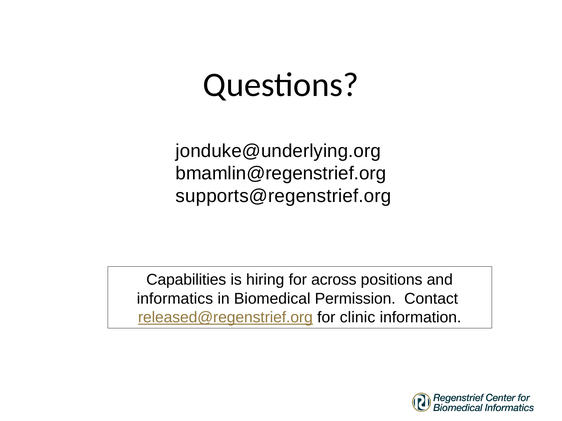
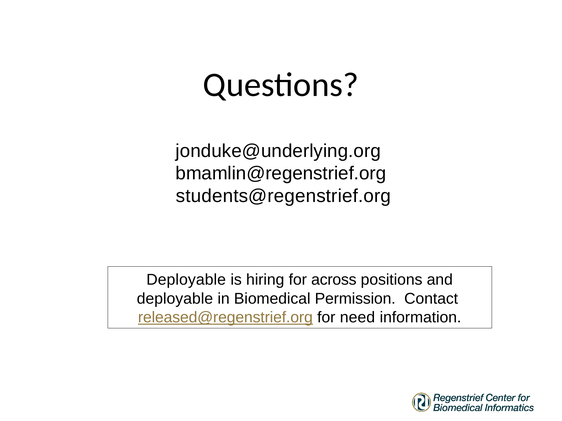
supports@regenstrief.org: supports@regenstrief.org -> students@regenstrief.org
Capabilities at (186, 280): Capabilities -> Deployable
informatics at (175, 299): informatics -> deployable
clinic: clinic -> need
